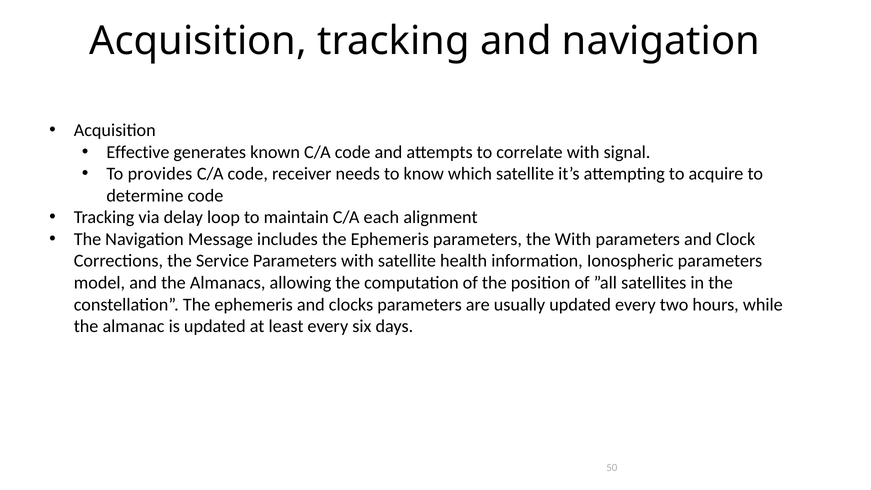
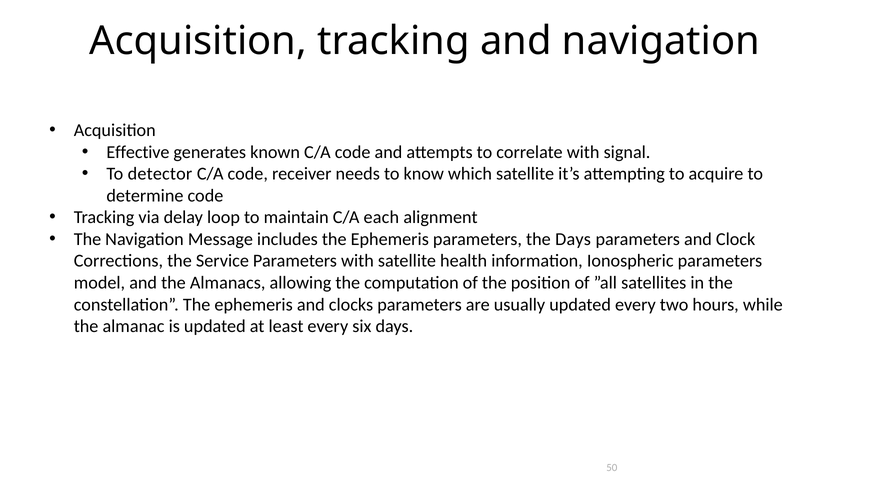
provides: provides -> detector
the With: With -> Days
